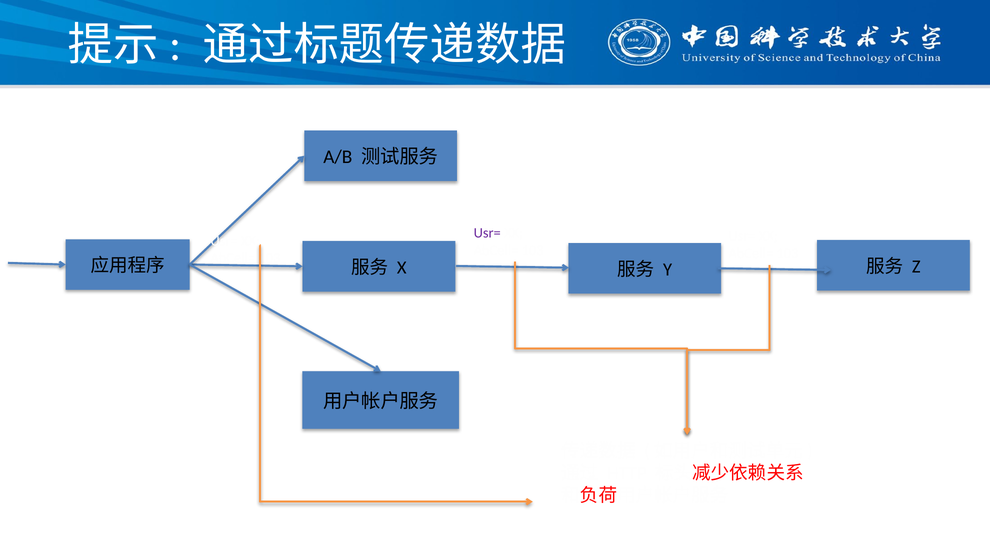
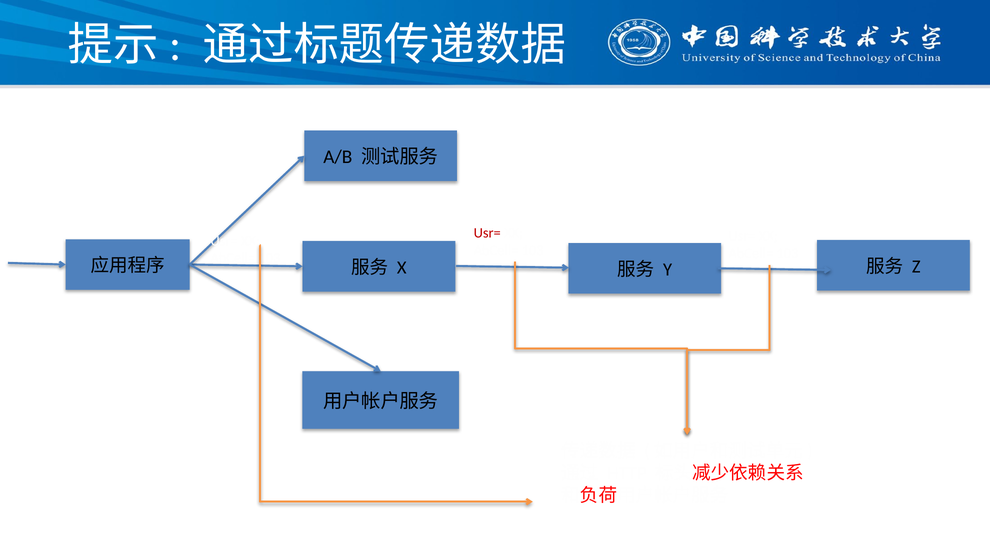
Usr= at (487, 233) colour: purple -> red
